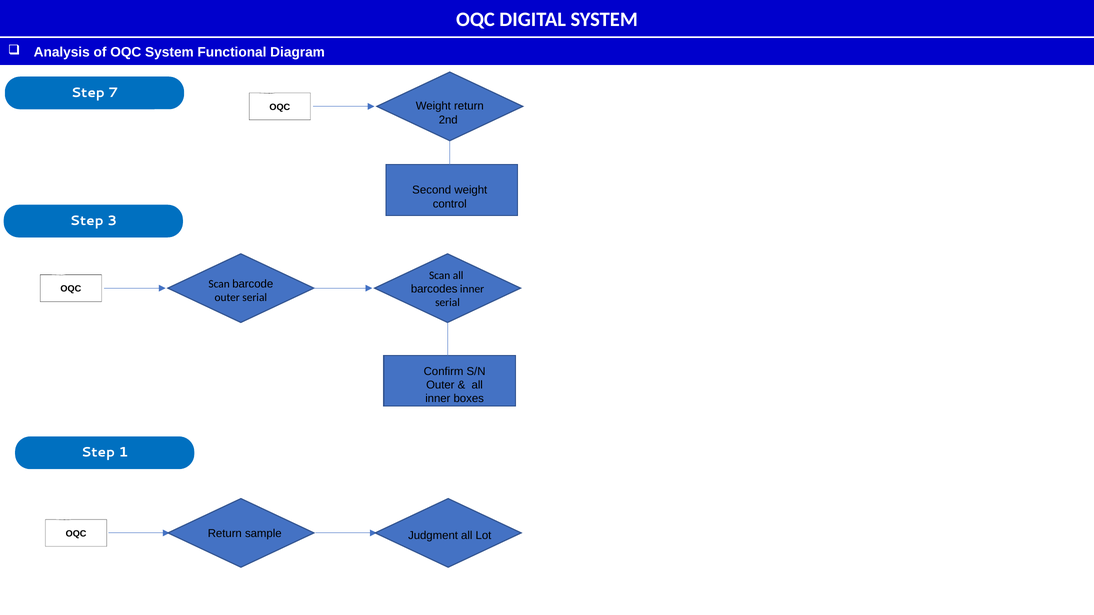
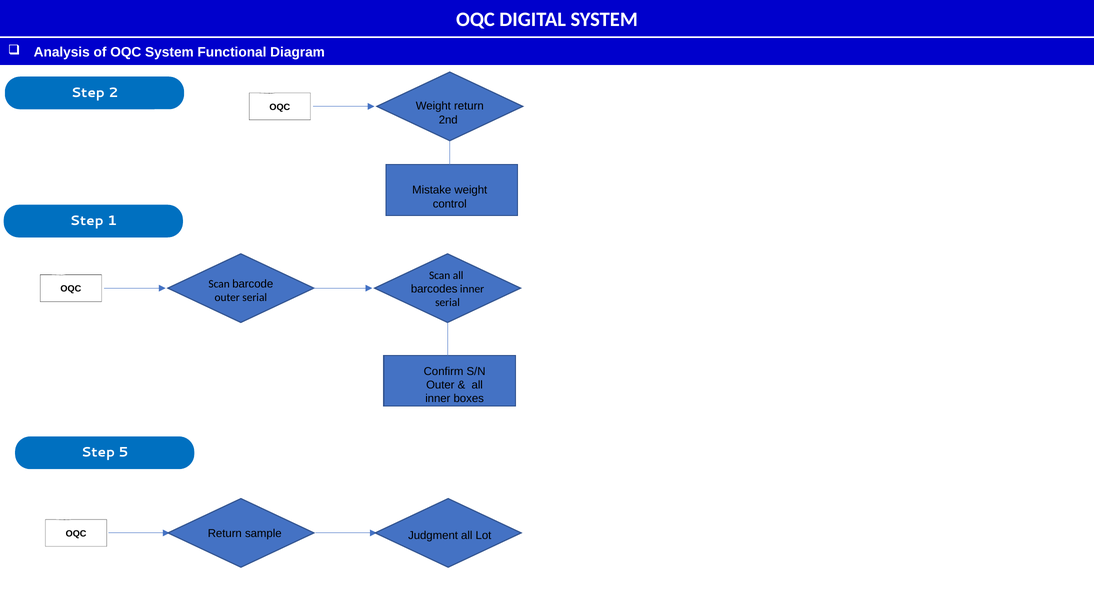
7: 7 -> 2
Second: Second -> Mistake
3: 3 -> 1
1: 1 -> 5
